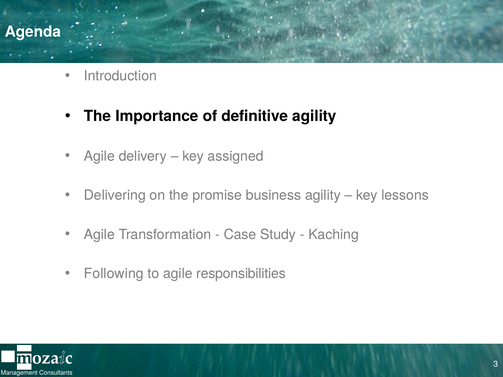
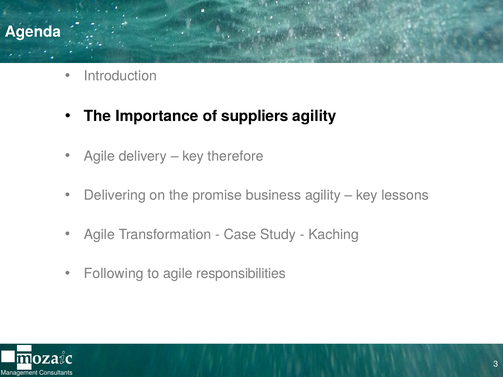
definitive: definitive -> suppliers
assigned: assigned -> therefore
